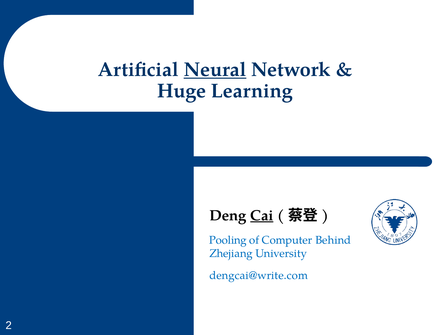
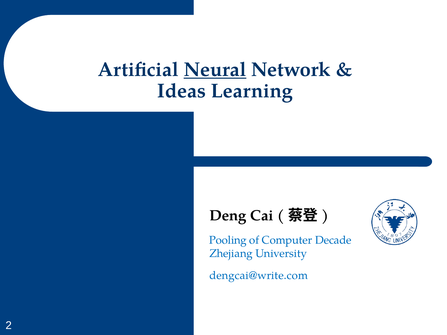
Huge: Huge -> Ideas
Cai underline: present -> none
Behind: Behind -> Decade
